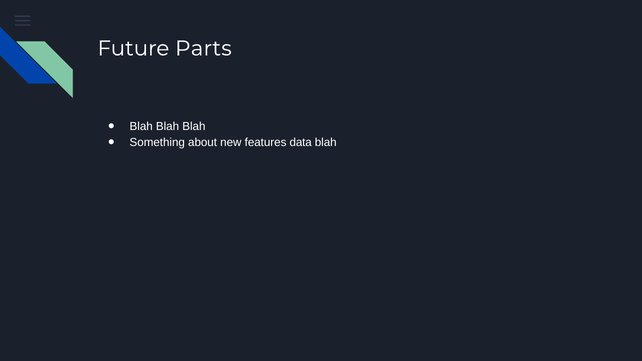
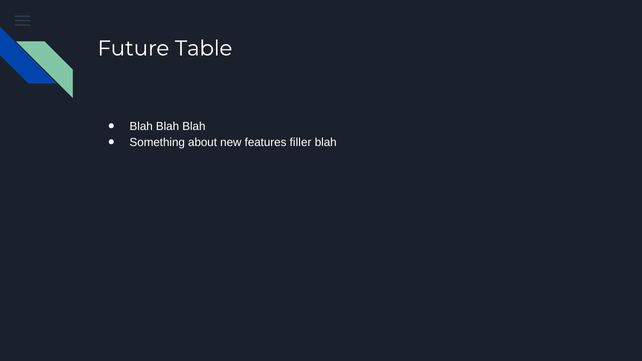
Parts: Parts -> Table
data: data -> filler
